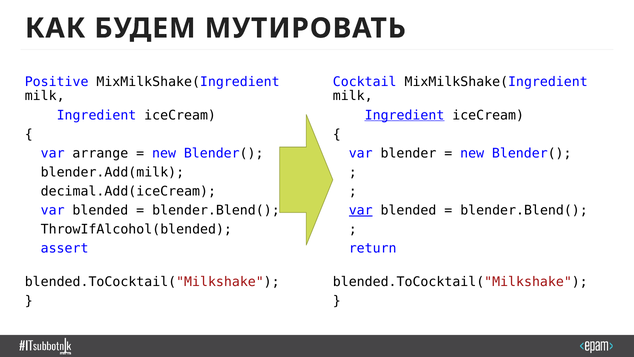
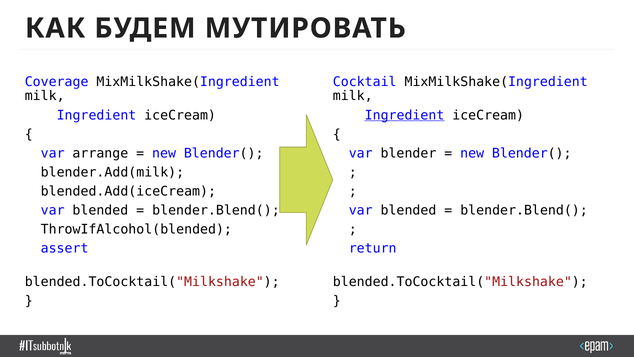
Positive: Positive -> Coverage
decimal.Add(iceCream: decimal.Add(iceCream -> blended.Add(iceCream
var at (361, 210) underline: present -> none
